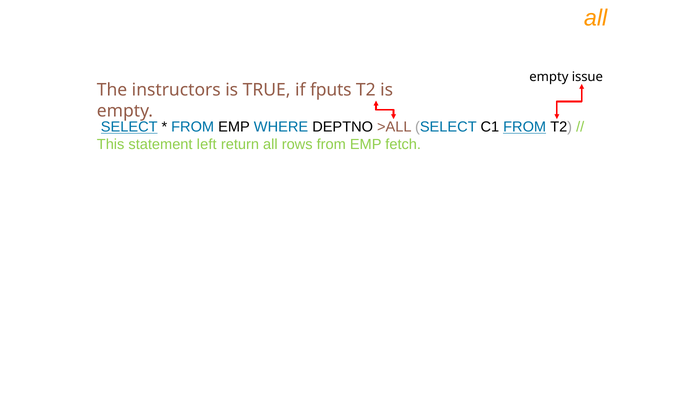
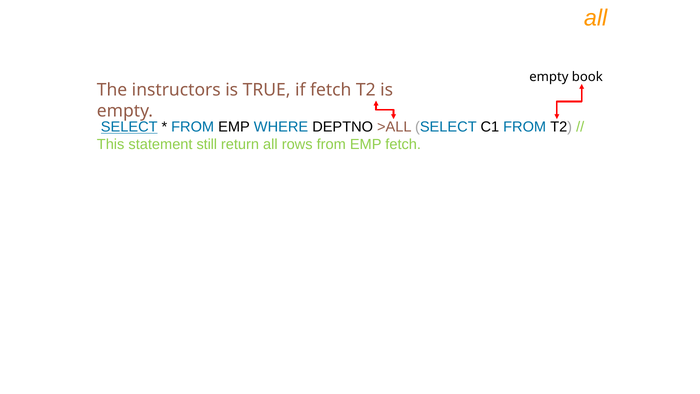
issue: issue -> book
if fputs: fputs -> fetch
FROM at (525, 127) underline: present -> none
left: left -> still
